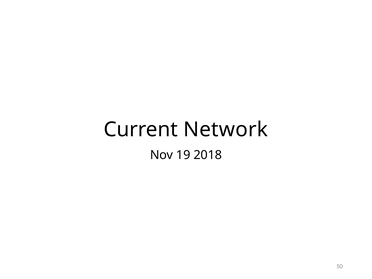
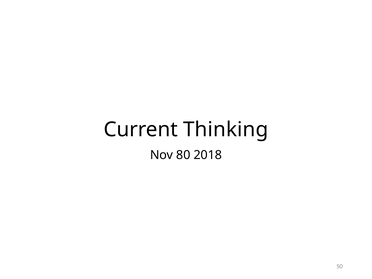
Network: Network -> Thinking
19: 19 -> 80
